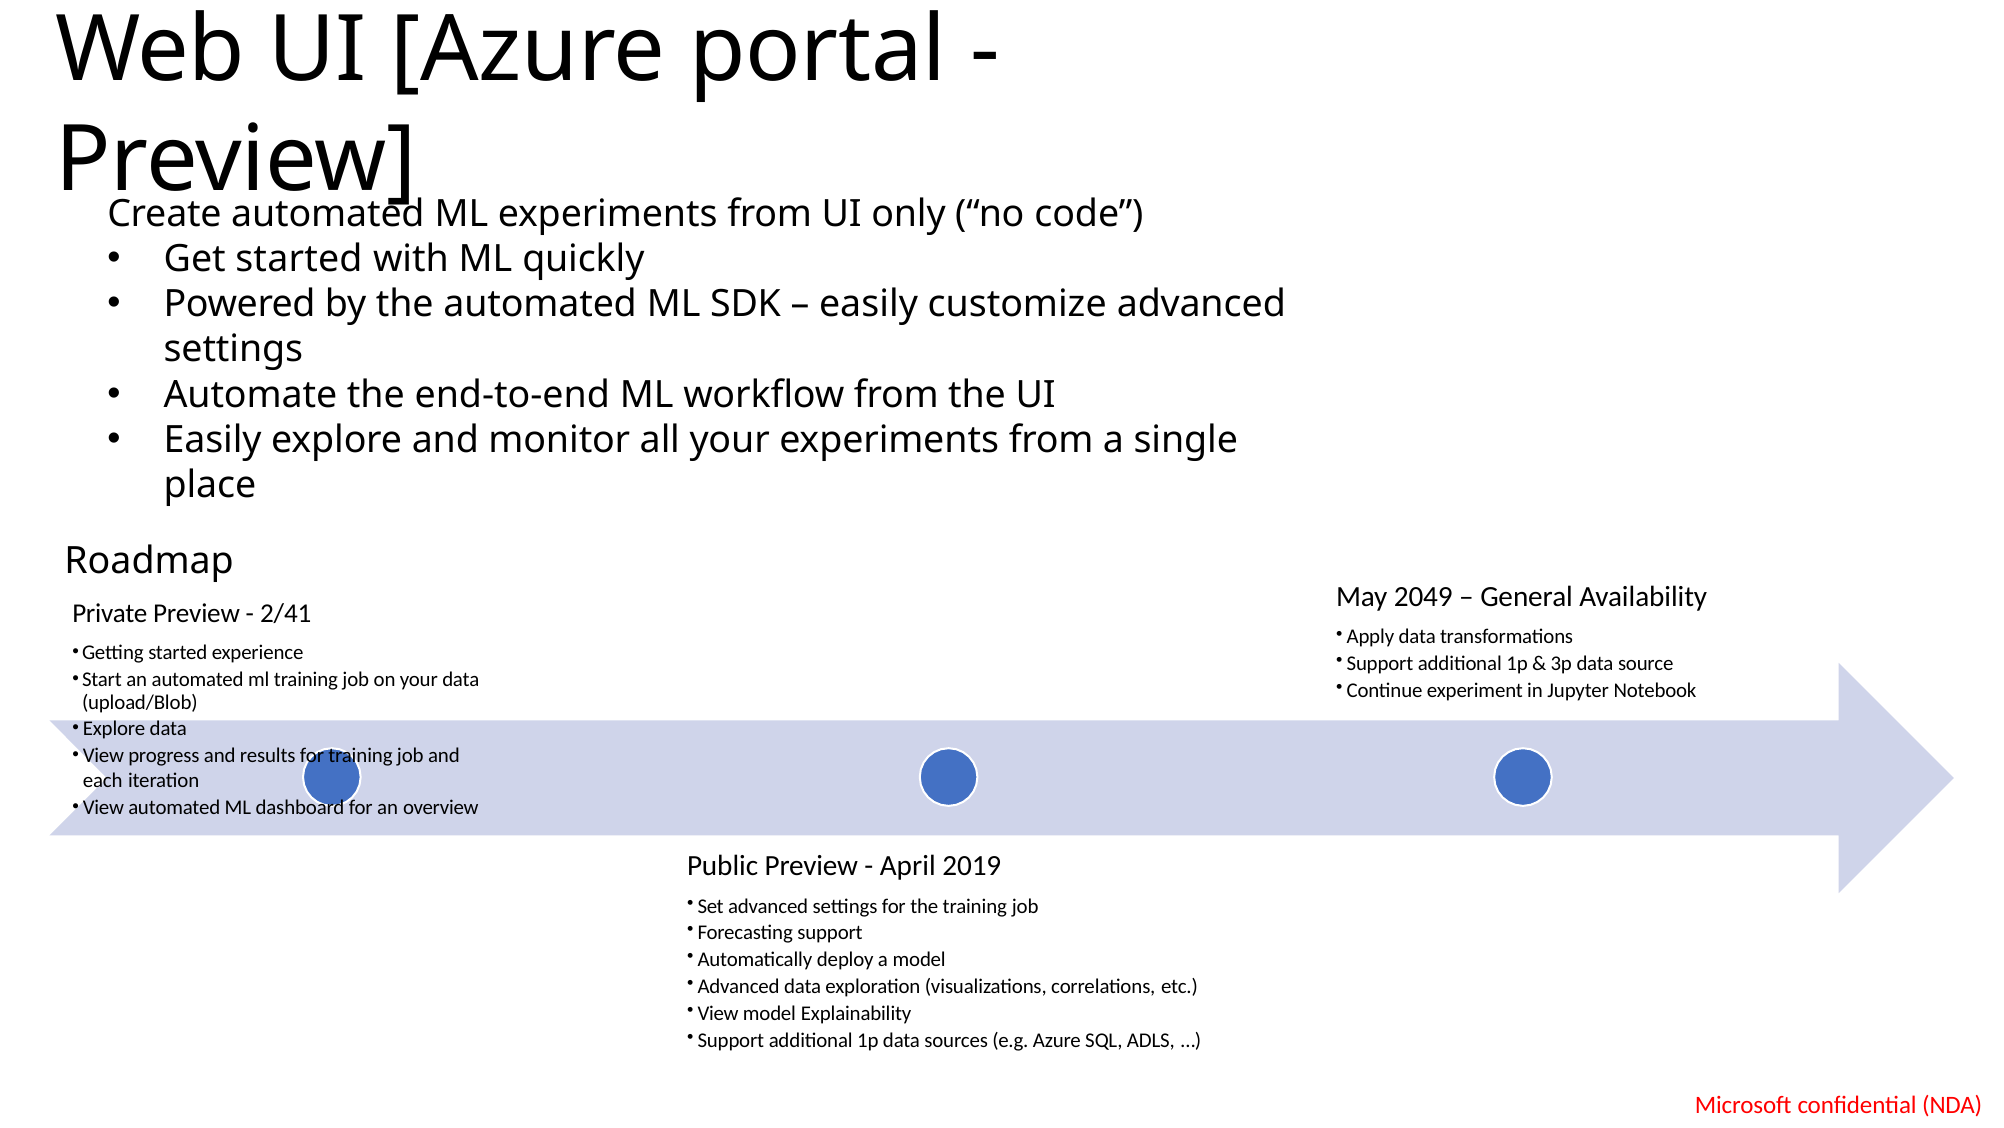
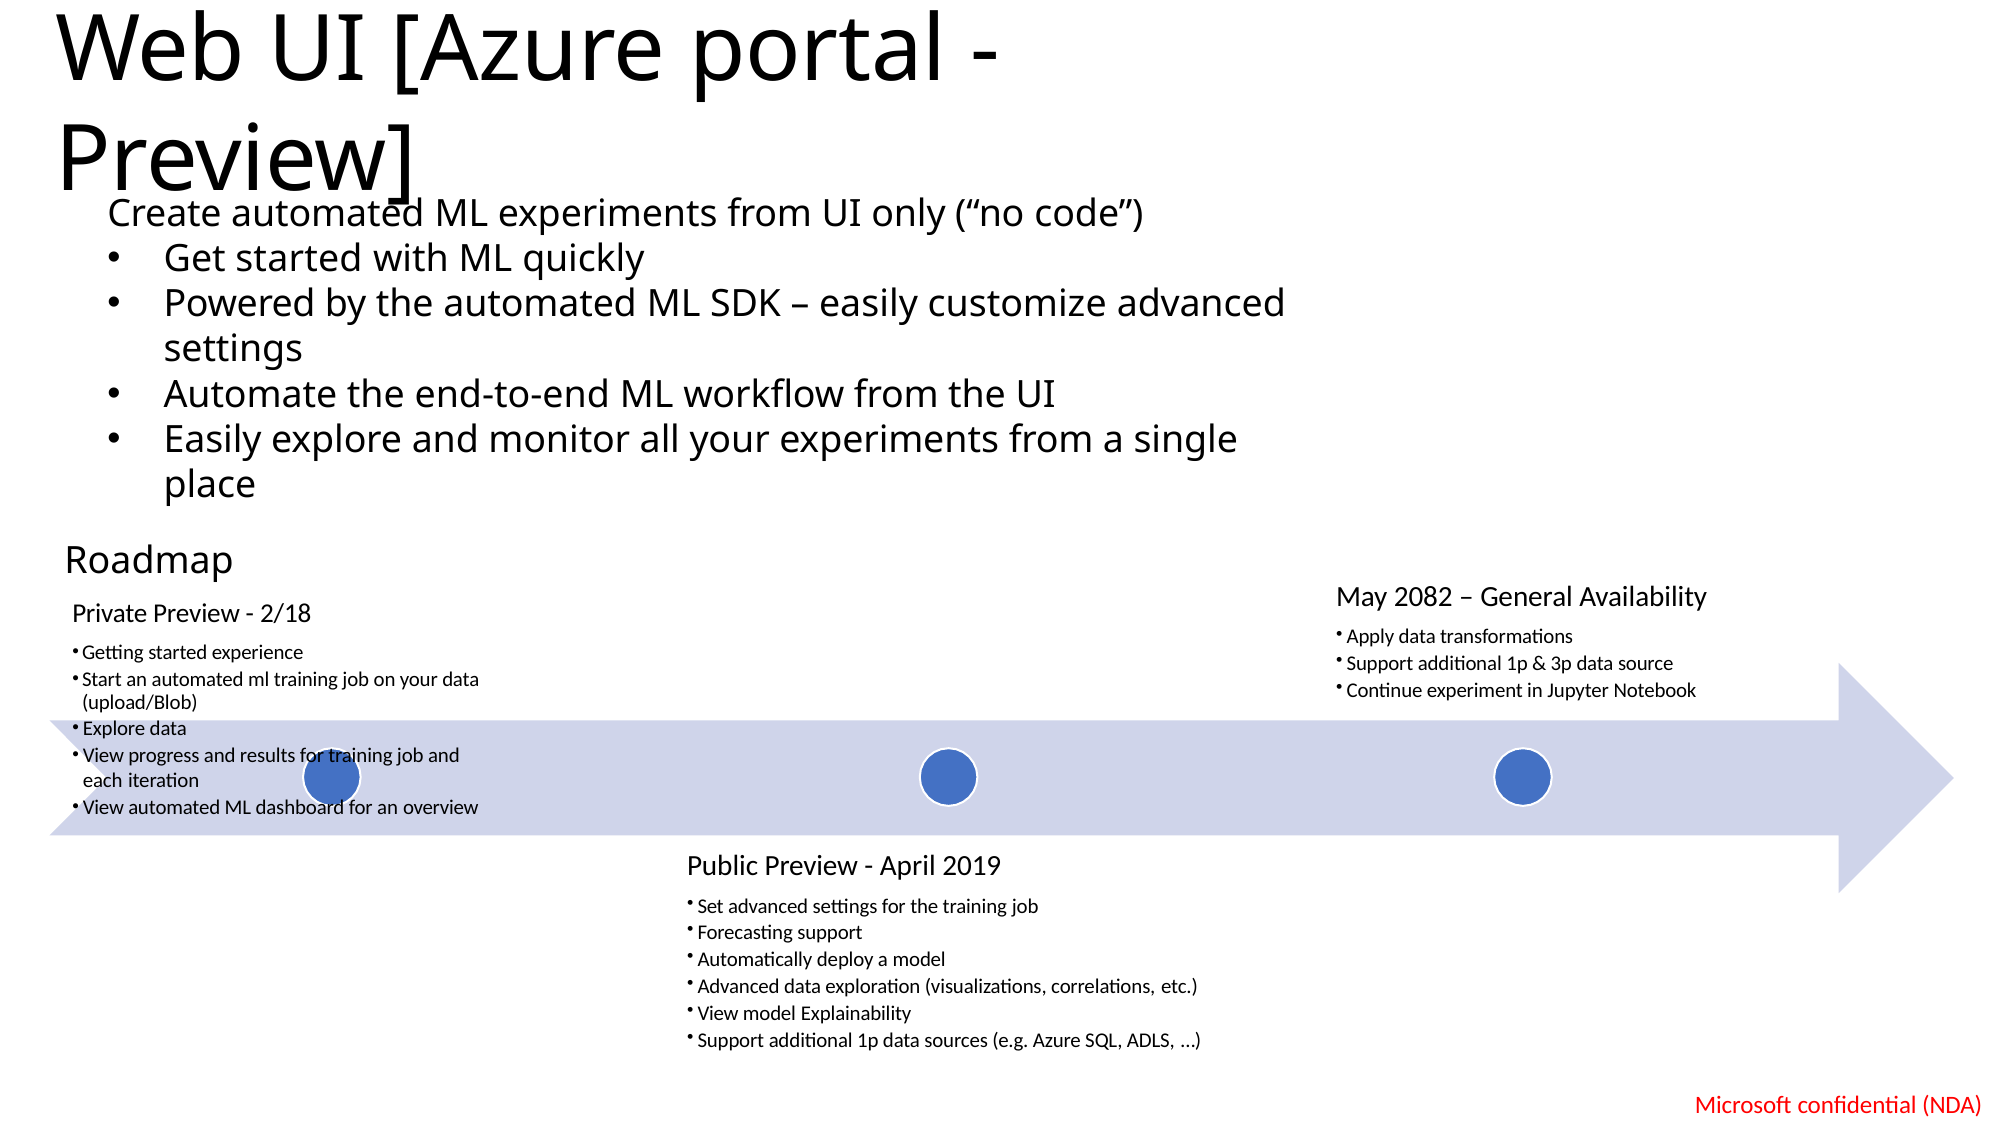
2049: 2049 -> 2082
2/41: 2/41 -> 2/18
